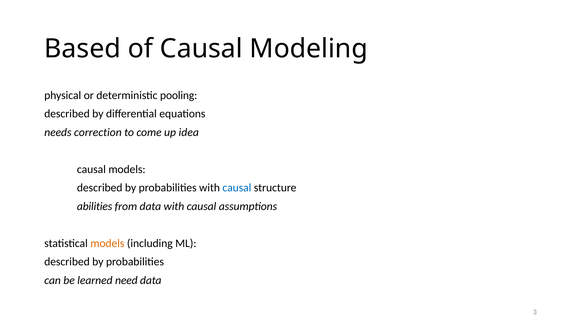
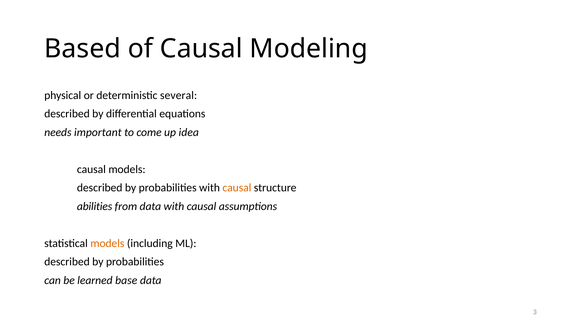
pooling: pooling -> several
correction: correction -> important
causal at (237, 188) colour: blue -> orange
need: need -> base
